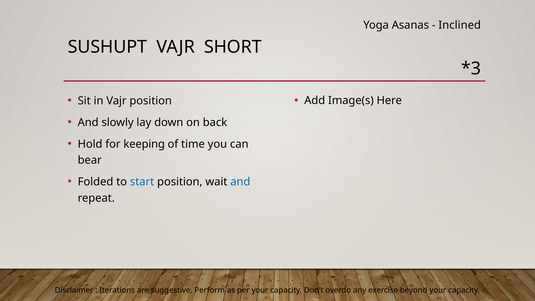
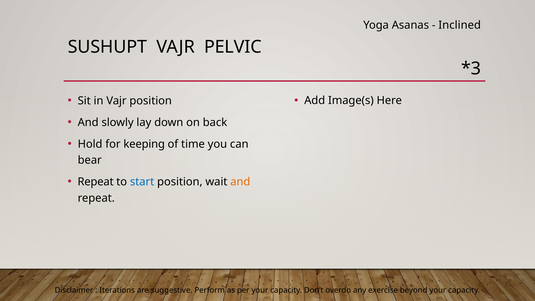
SHORT: SHORT -> PELVIC
Folded at (96, 182): Folded -> Repeat
and at (240, 182) colour: blue -> orange
